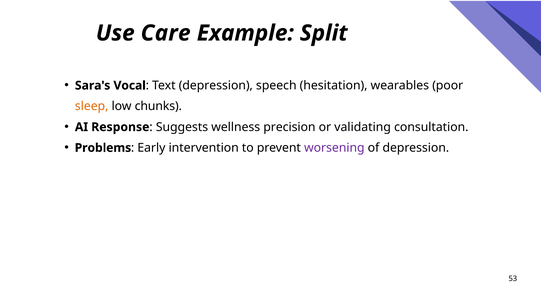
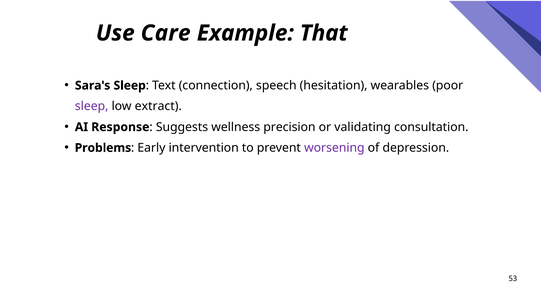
Split: Split -> That
Sara's Vocal: Vocal -> Sleep
Text depression: depression -> connection
sleep at (92, 106) colour: orange -> purple
chunks: chunks -> extract
